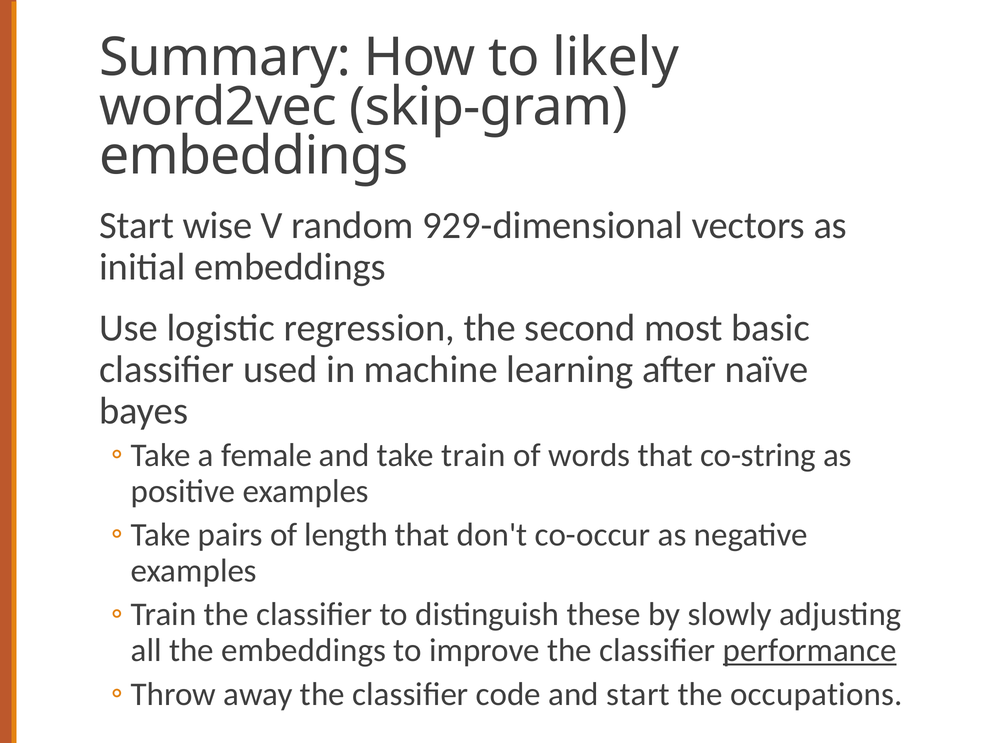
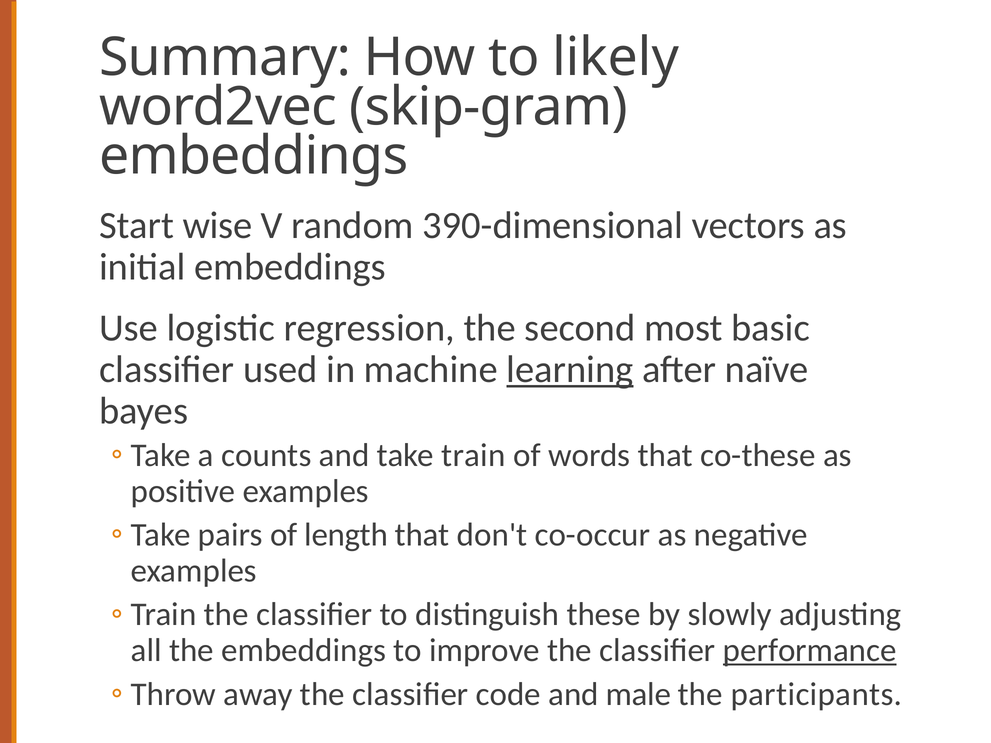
929-dimensional: 929-dimensional -> 390-dimensional
learning underline: none -> present
female: female -> counts
co-string: co-string -> co-these
and start: start -> male
occupations: occupations -> participants
